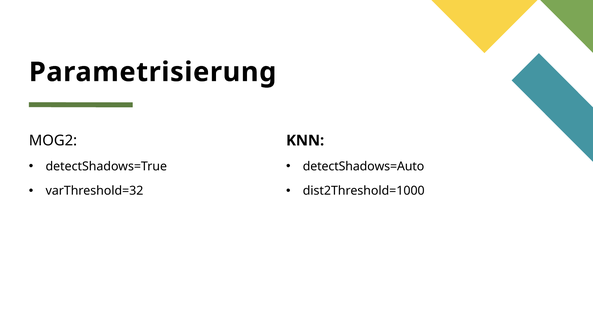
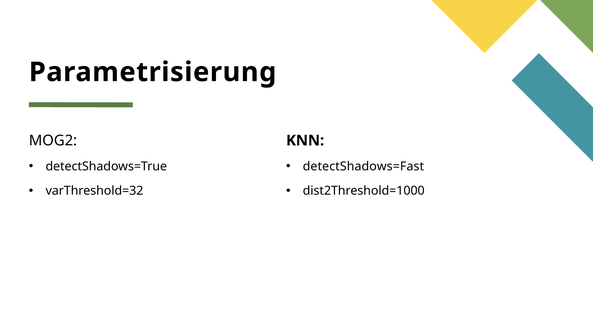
detectShadows=Auto: detectShadows=Auto -> detectShadows=Fast
